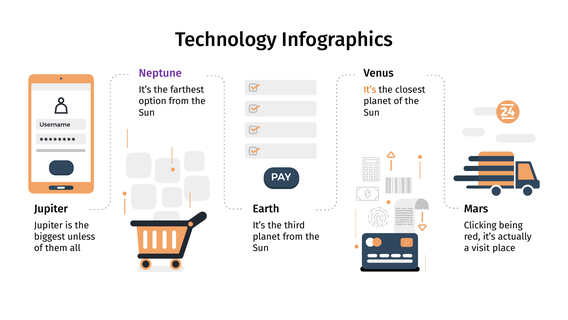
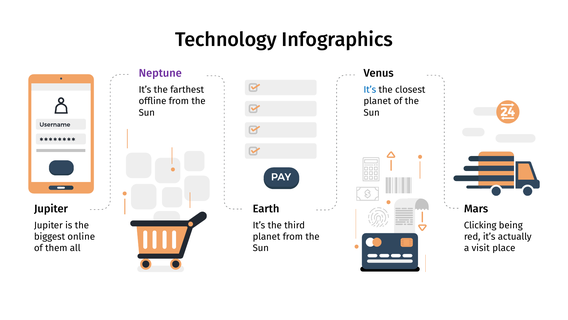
It’s at (370, 90) colour: orange -> blue
option: option -> offline
unless: unless -> online
